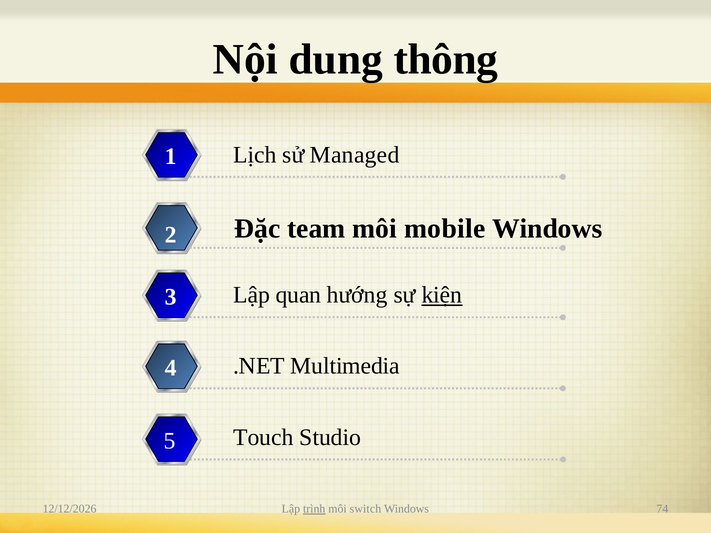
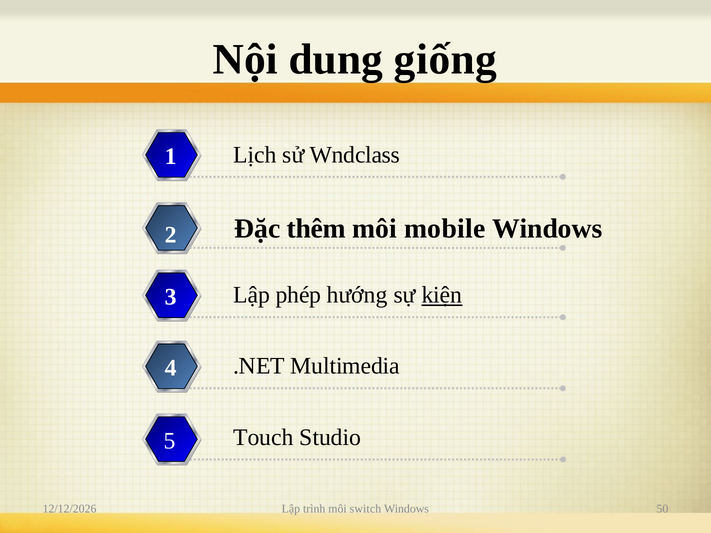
thông: thông -> giống
Managed: Managed -> Wndclass
team: team -> thêm
quan: quan -> phép
trình underline: present -> none
74: 74 -> 50
